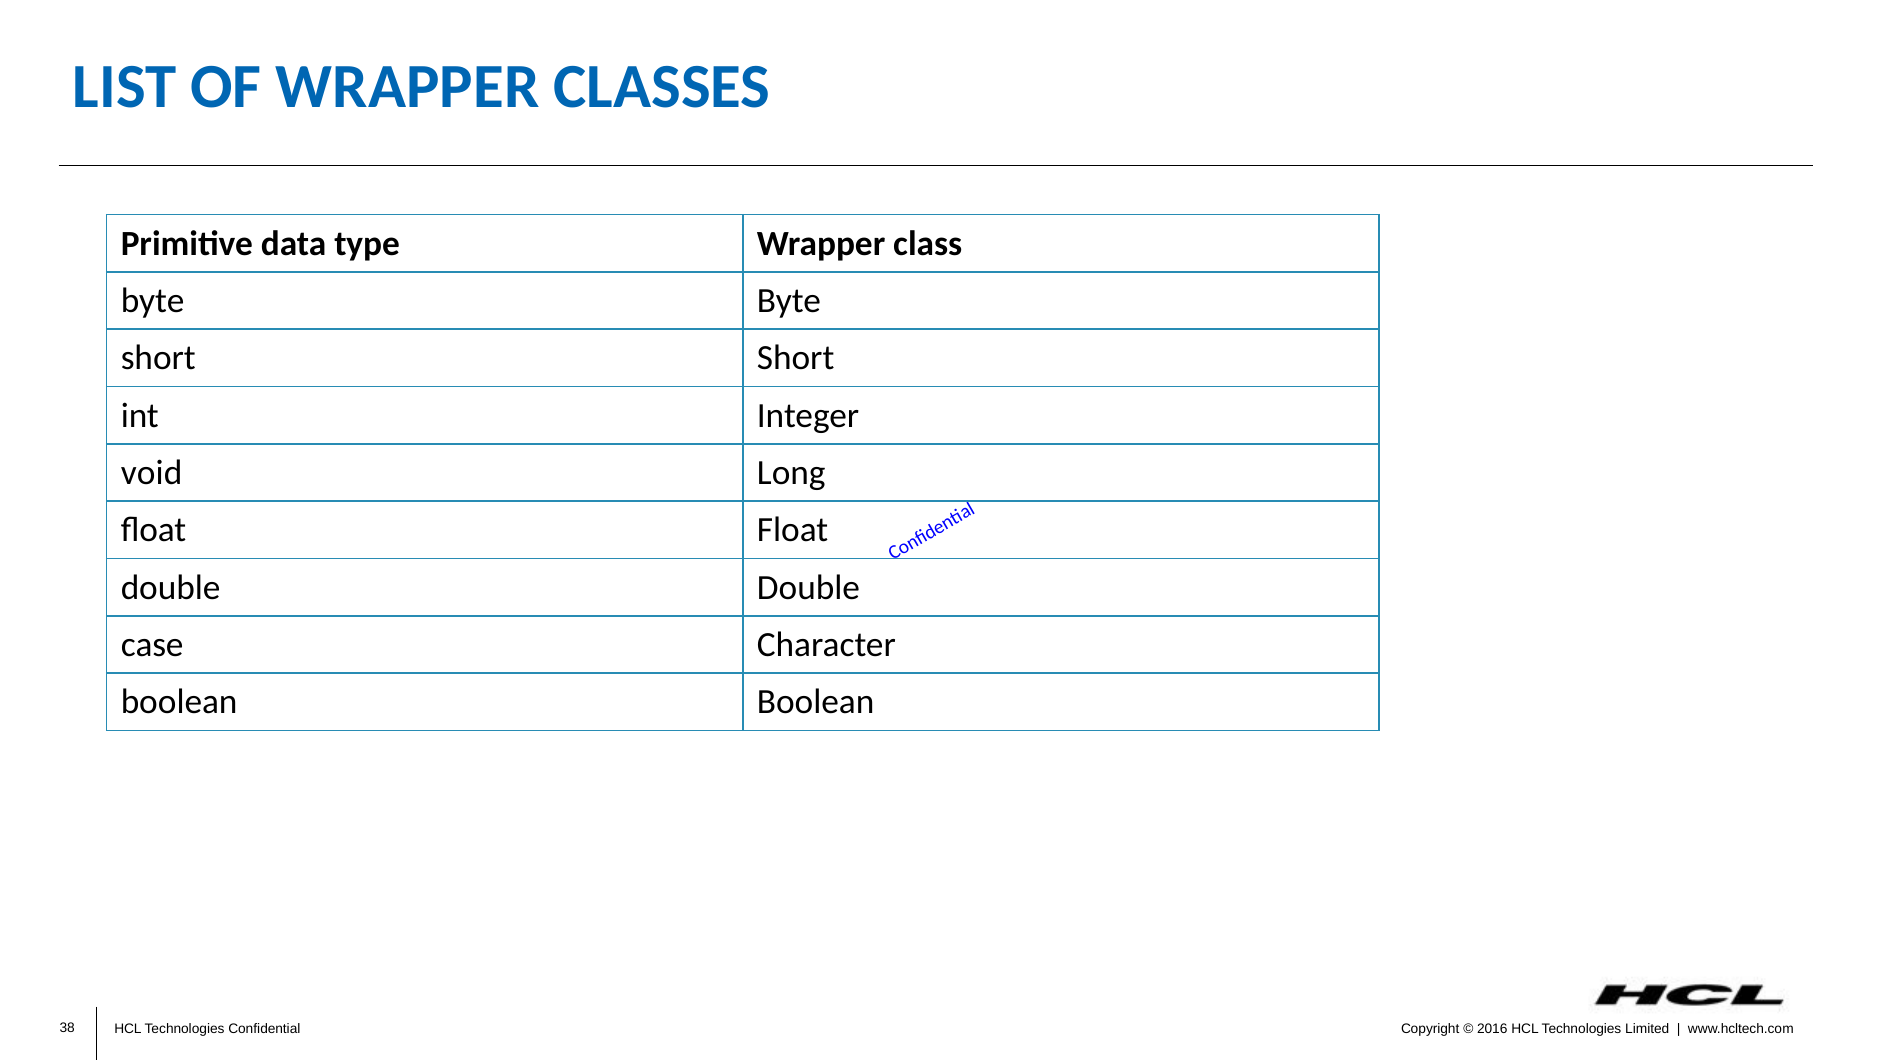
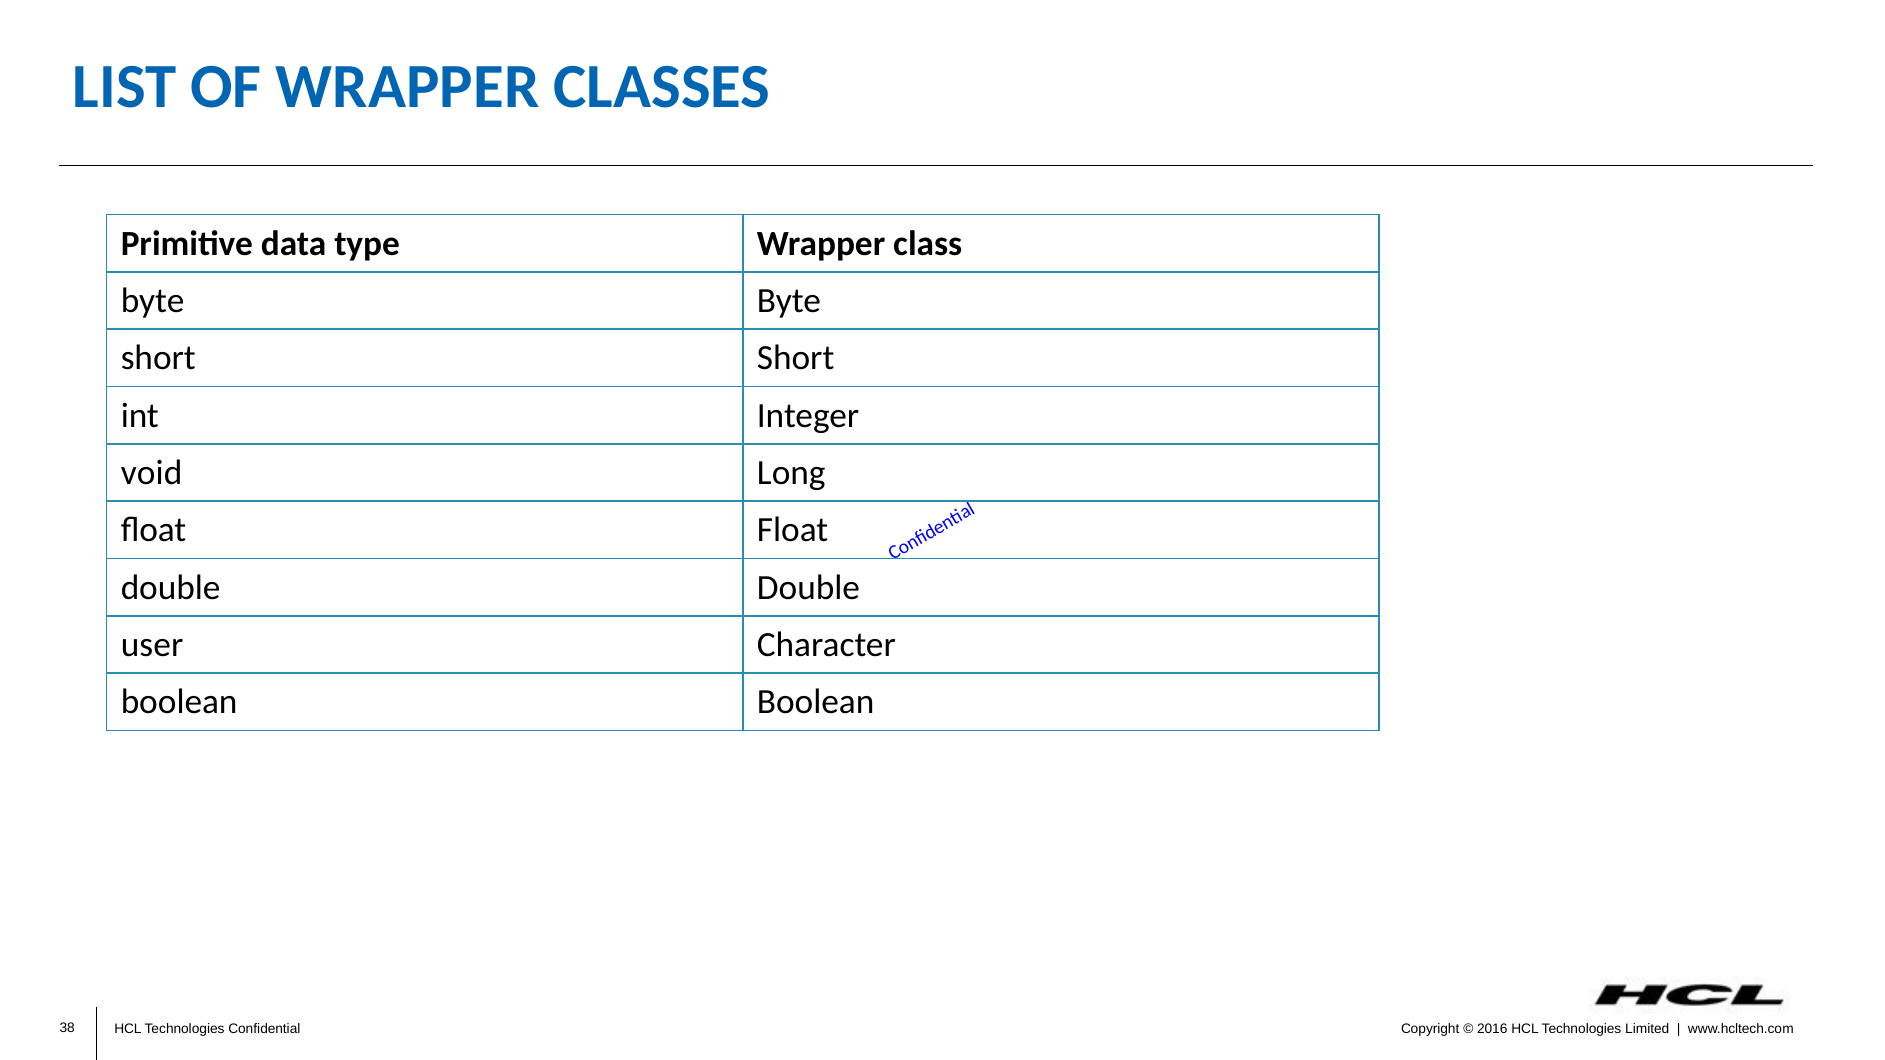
case: case -> user
